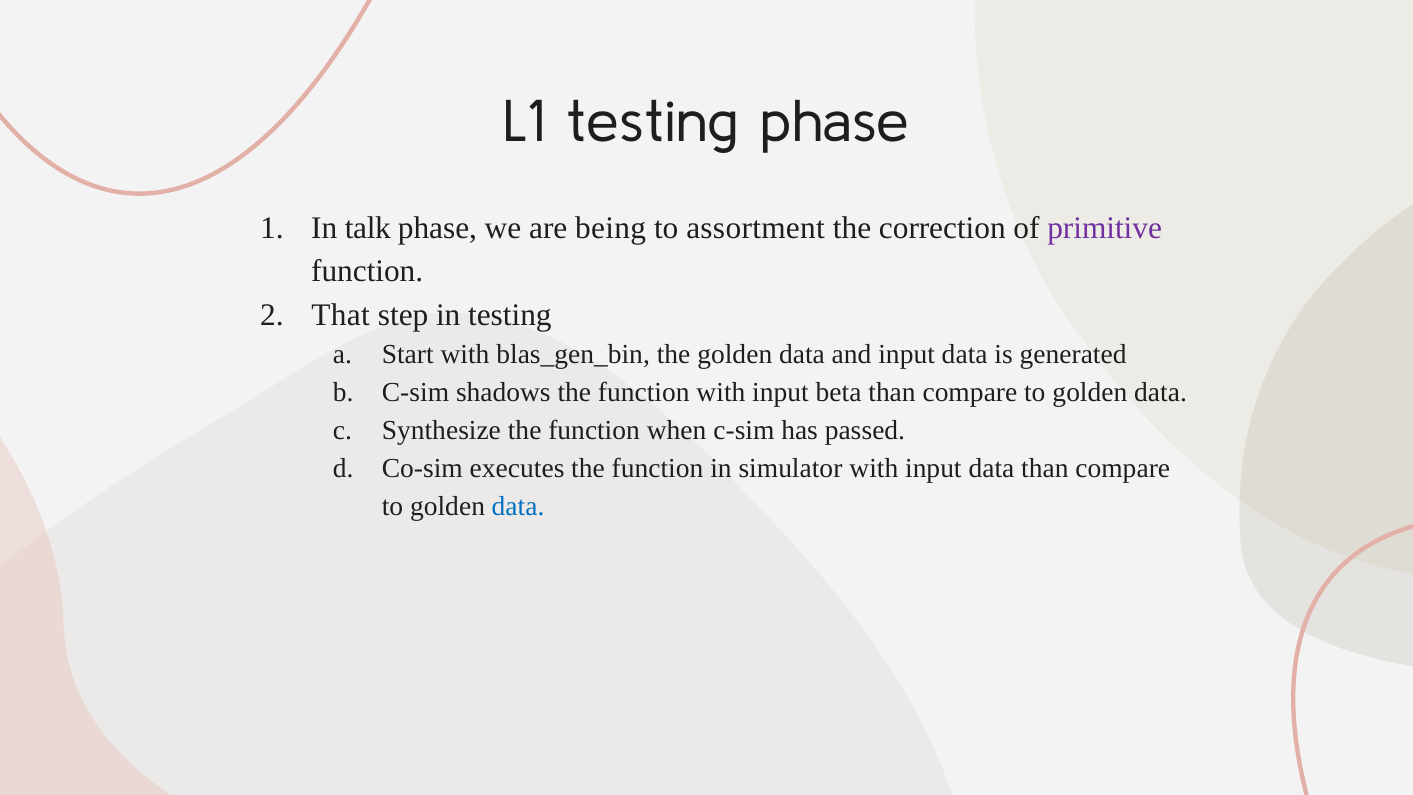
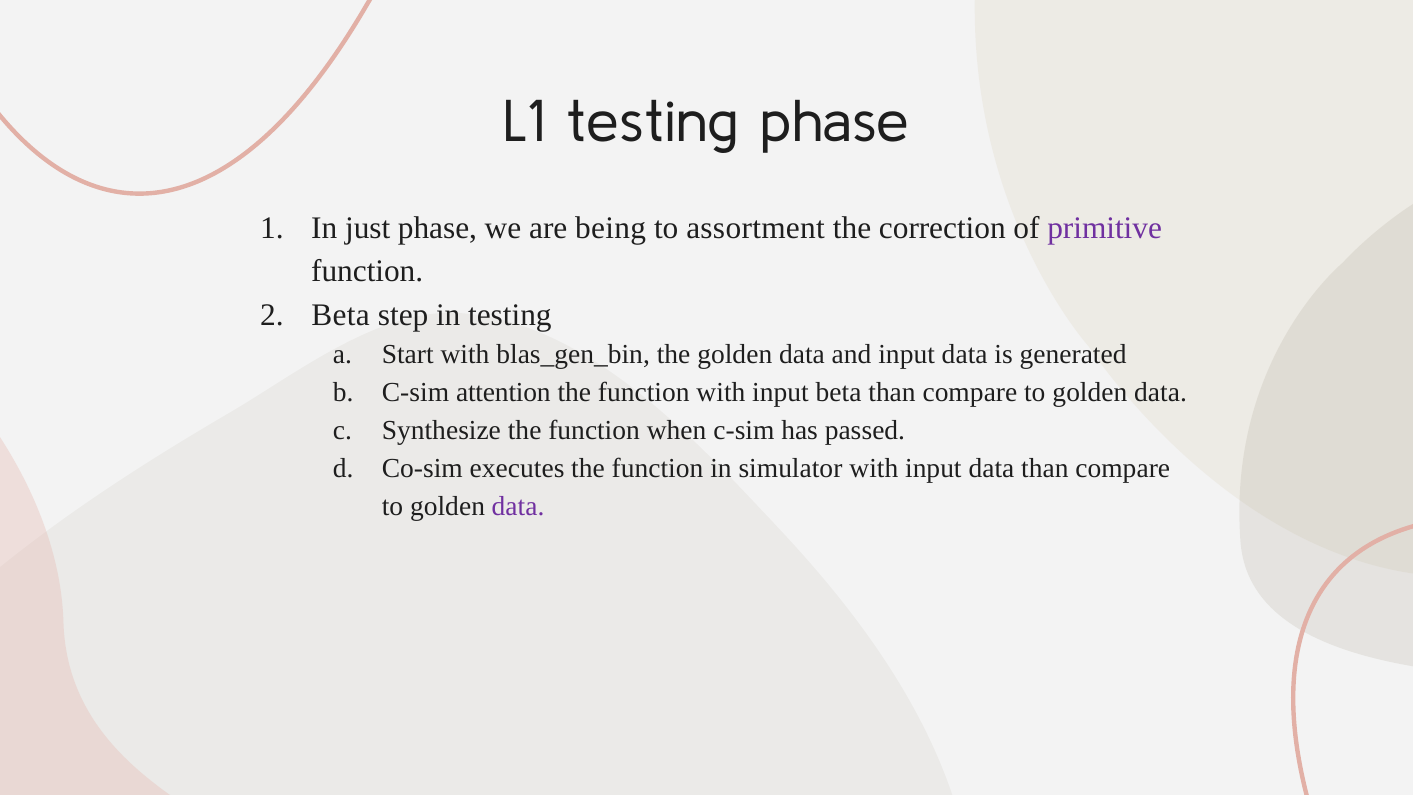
talk: talk -> just
That at (341, 315): That -> Beta
shadows: shadows -> attention
data at (518, 506) colour: blue -> purple
